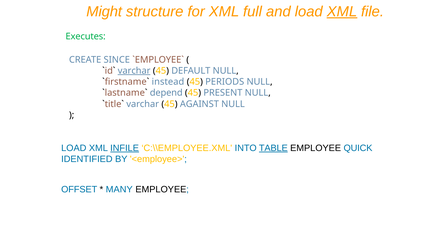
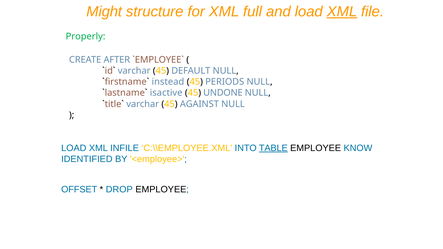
Executes: Executes -> Properly
SINCE: SINCE -> AFTER
varchar at (134, 71) underline: present -> none
depend: depend -> isactive
PRESENT: PRESENT -> UNDONE
INFILE underline: present -> none
QUICK: QUICK -> KNOW
MANY: MANY -> DROP
